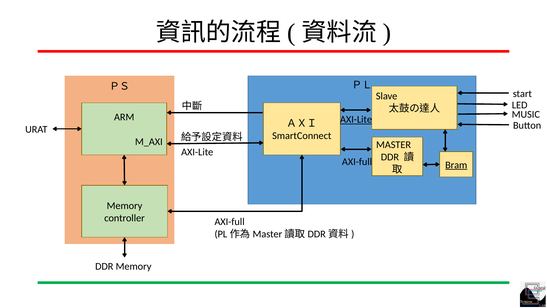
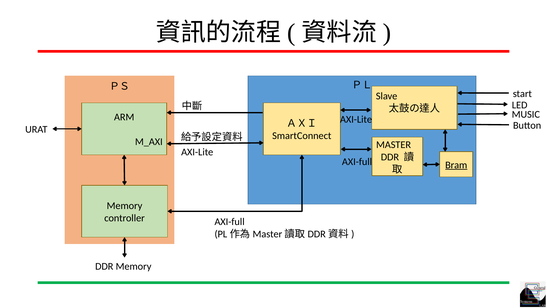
AXI-Lite at (356, 119) underline: present -> none
